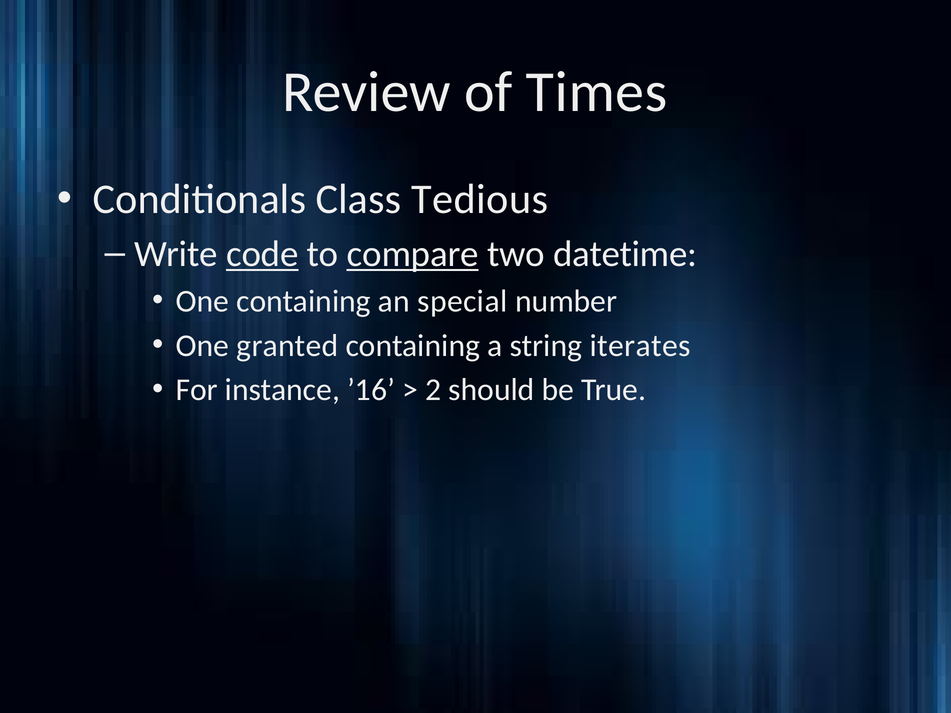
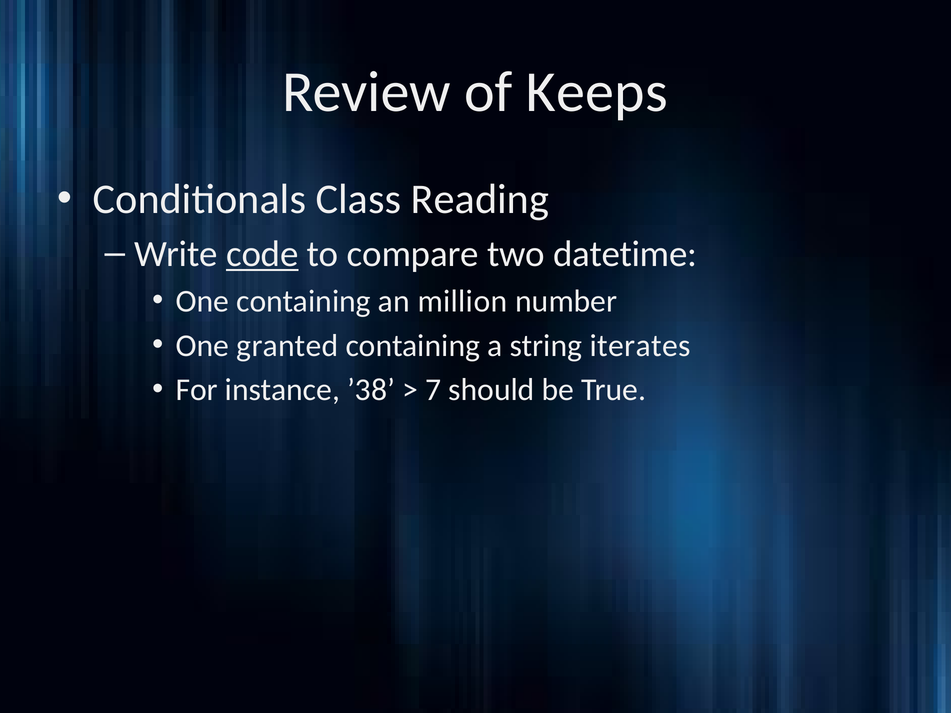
Times: Times -> Keeps
Tedious: Tedious -> Reading
compare underline: present -> none
special: special -> million
’16: ’16 -> ’38
2: 2 -> 7
